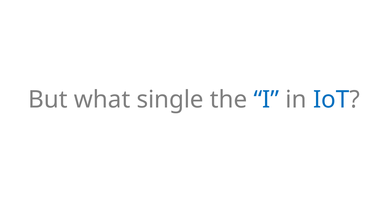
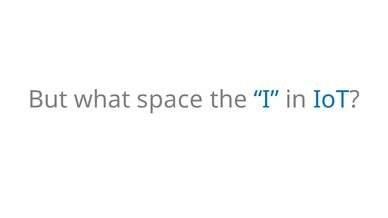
single: single -> space
